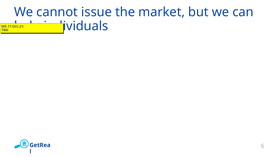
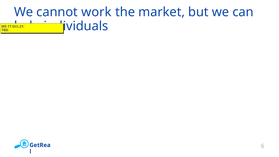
issue: issue -> work
